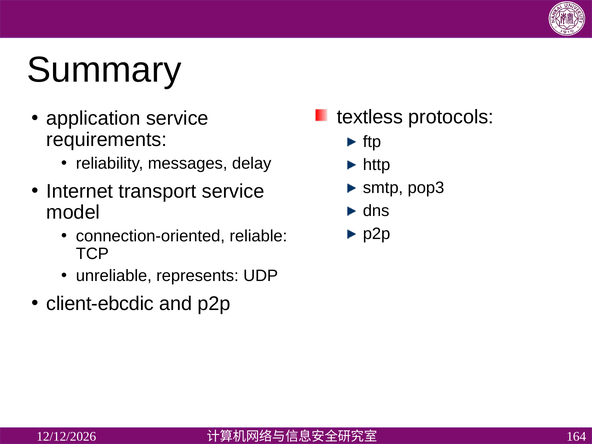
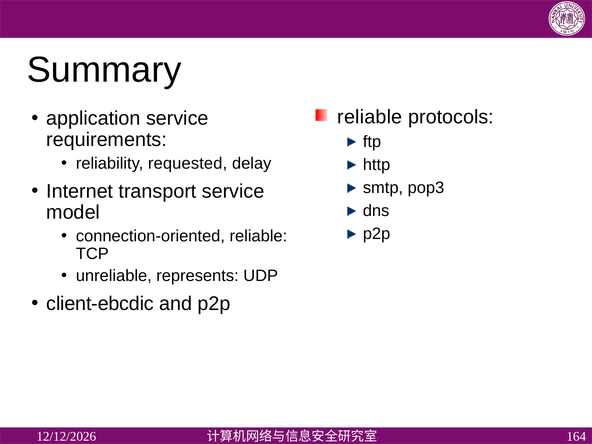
textless at (370, 117): textless -> reliable
messages: messages -> requested
